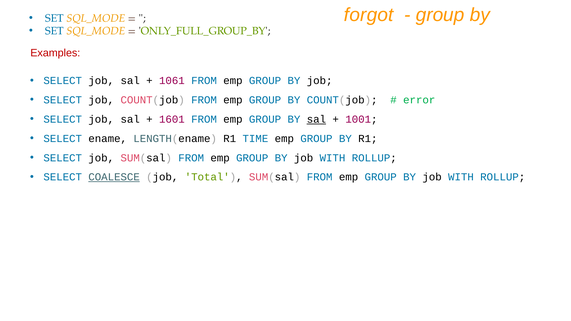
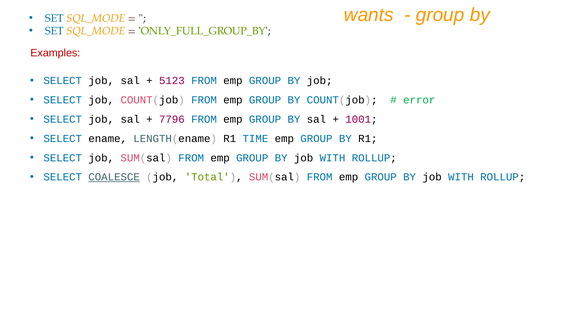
forgot: forgot -> wants
1061: 1061 -> 5123
1601: 1601 -> 7796
sal at (316, 119) underline: present -> none
